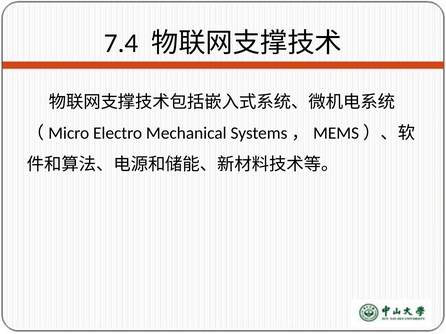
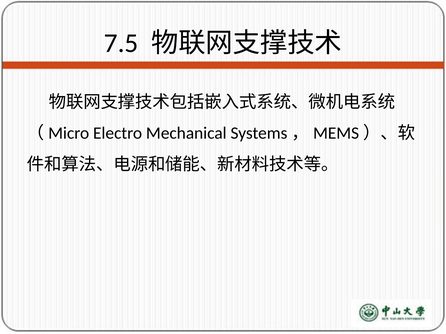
7.4: 7.4 -> 7.5
